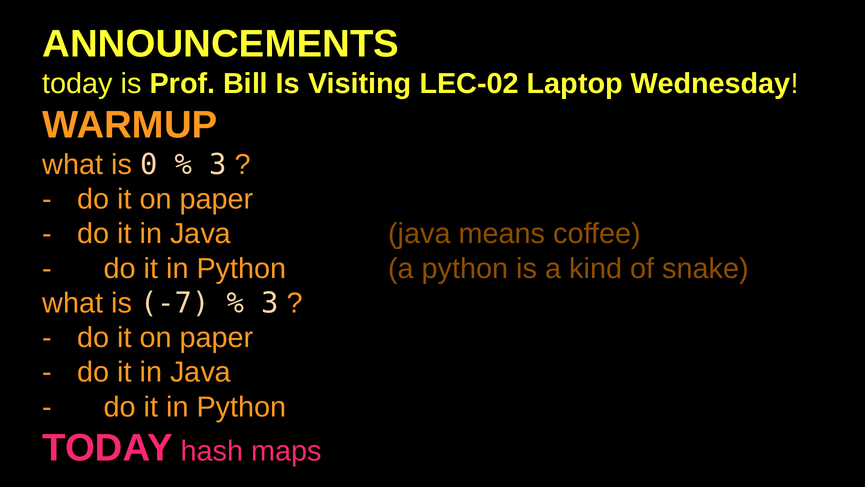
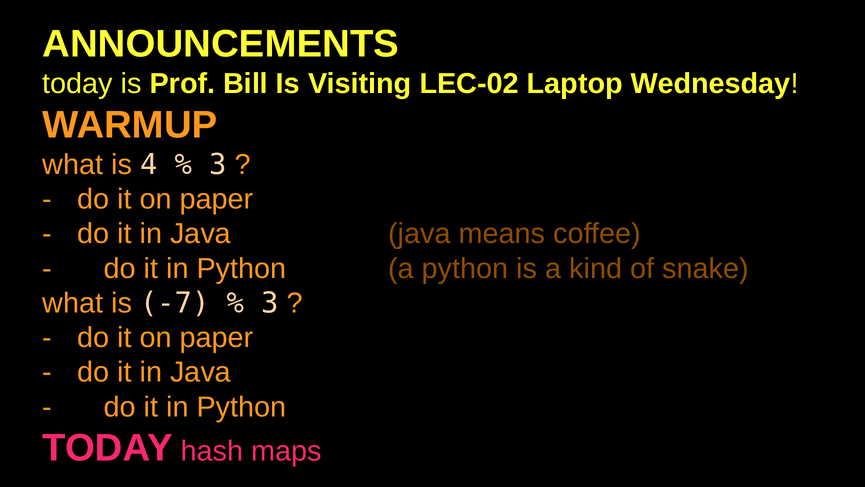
0: 0 -> 4
